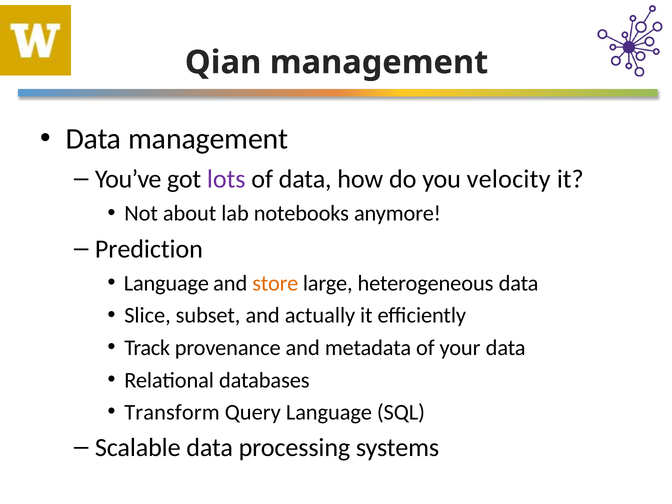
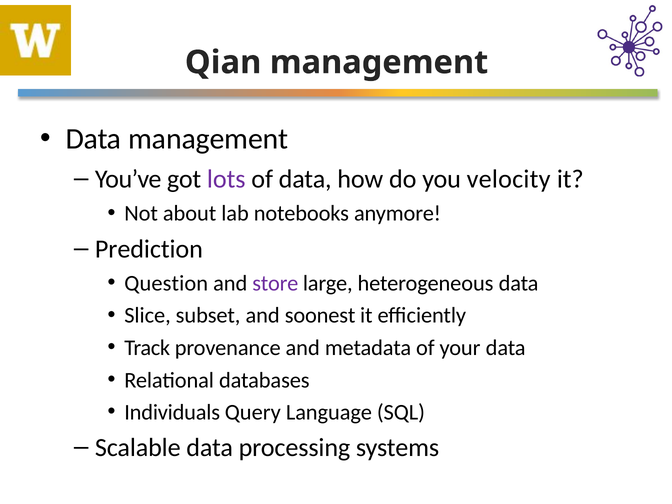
Language at (166, 283): Language -> Question
store colour: orange -> purple
actually: actually -> soonest
Transform: Transform -> Individuals
